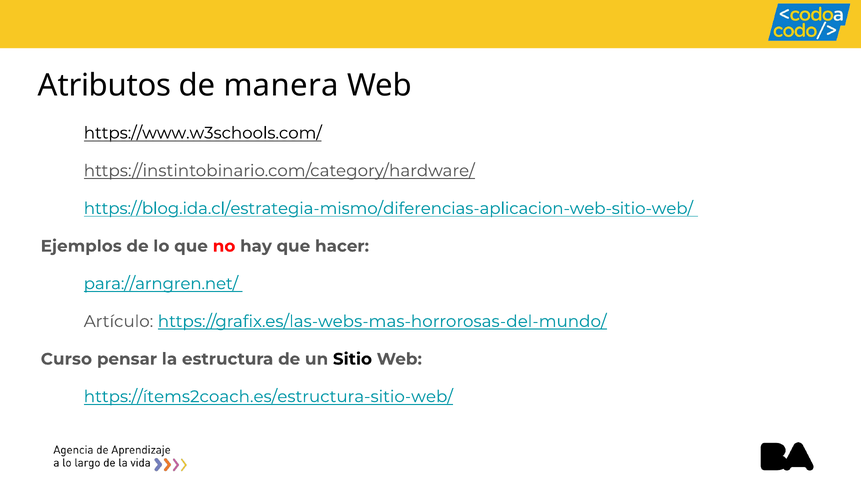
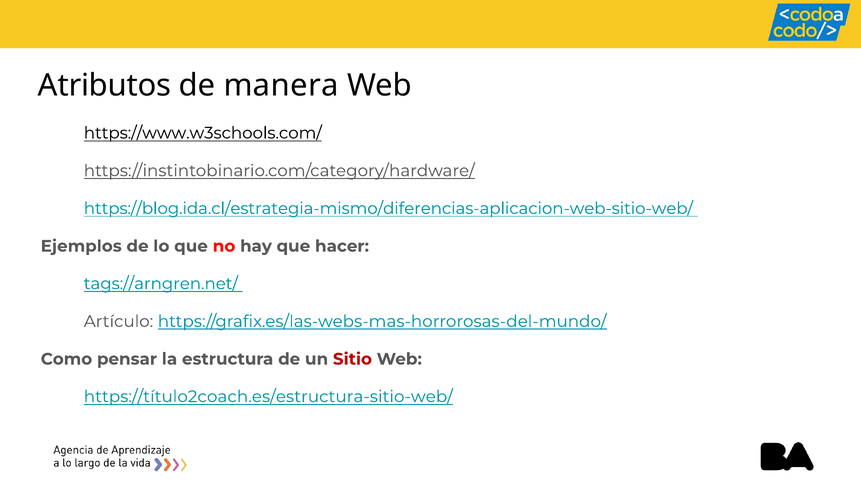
para://arngren.net/: para://arngren.net/ -> tags://arngren.net/
Curso: Curso -> Como
Sitio colour: black -> red
https://ítems2coach.es/estructura-sitio-web/: https://ítems2coach.es/estructura-sitio-web/ -> https://título2coach.es/estructura-sitio-web/
